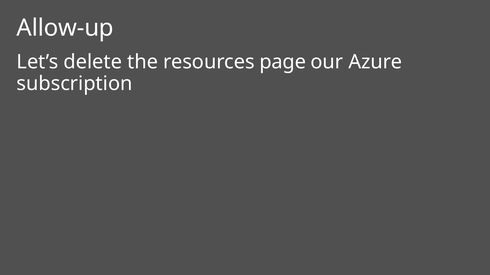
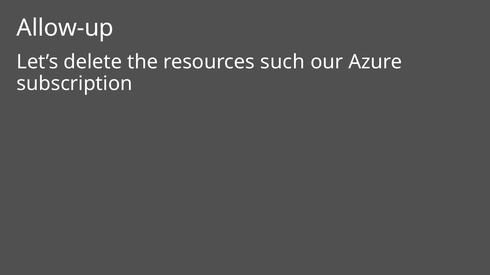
page: page -> such
